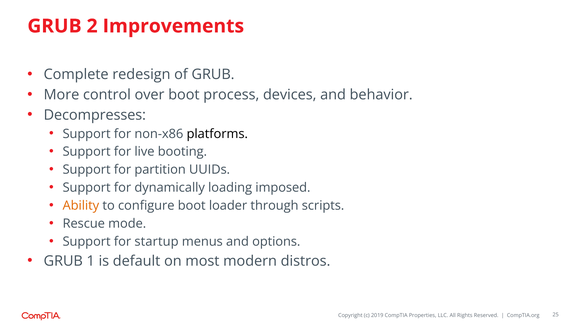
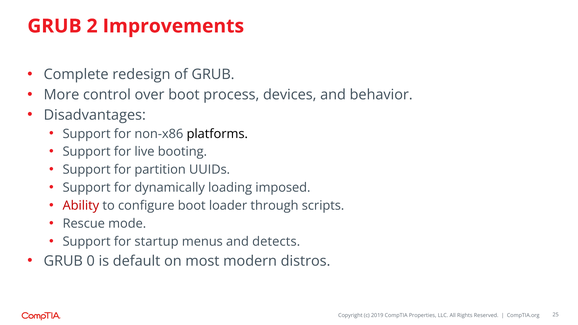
Decompresses: Decompresses -> Disadvantages
Ability colour: orange -> red
options: options -> detects
1: 1 -> 0
